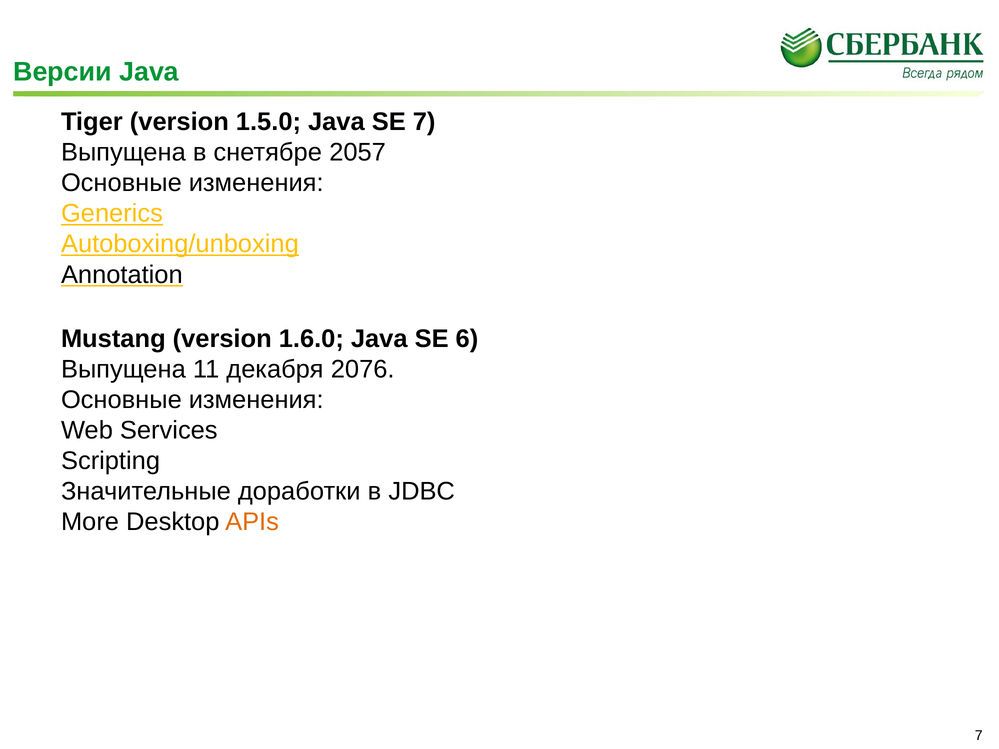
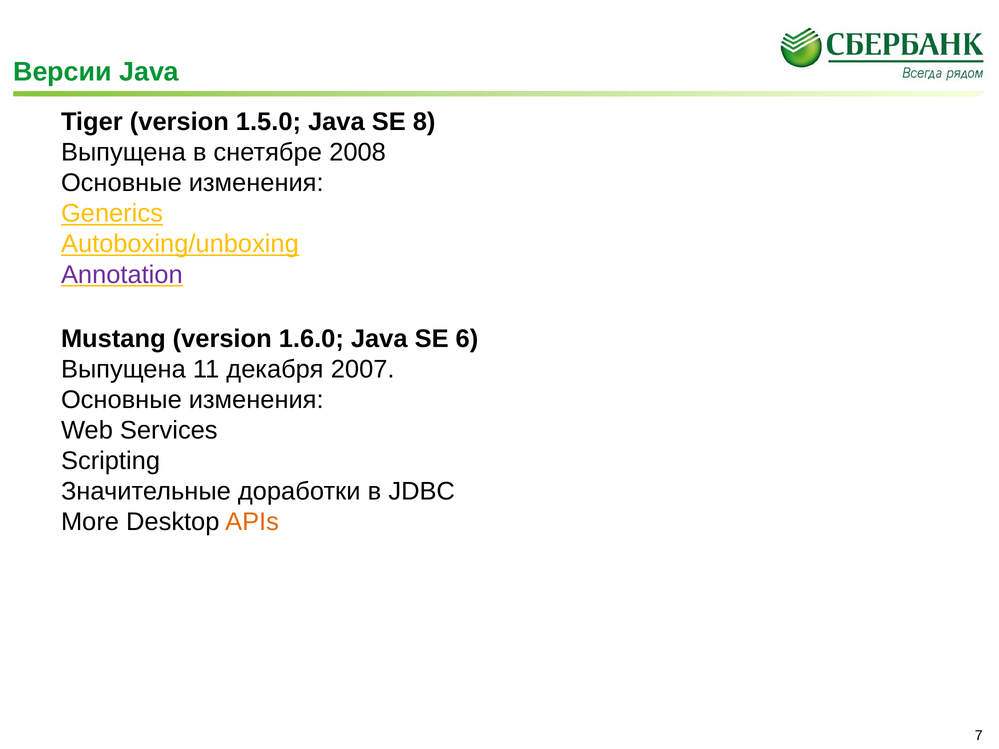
SE 7: 7 -> 8
2057: 2057 -> 2008
Annotation colour: black -> purple
2076: 2076 -> 2007
